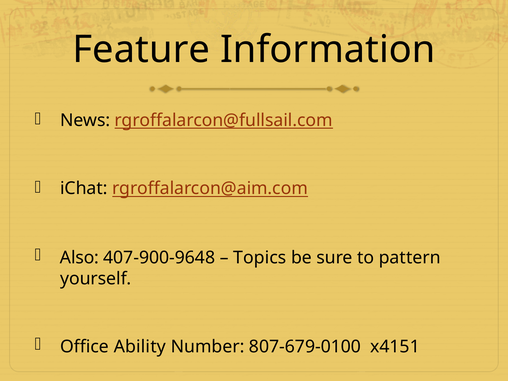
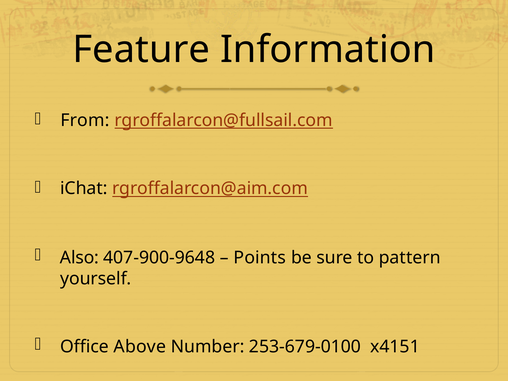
News: News -> From
Topics: Topics -> Points
Ability: Ability -> Above
807-679-0100: 807-679-0100 -> 253-679-0100
